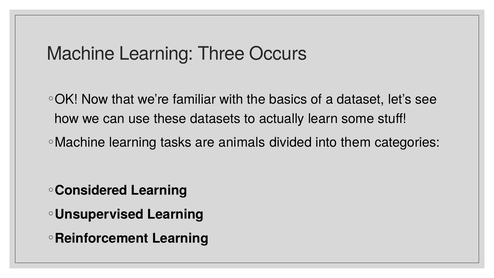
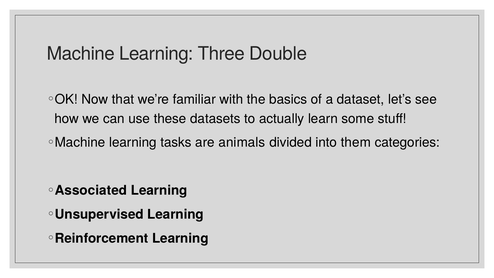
Occurs: Occurs -> Double
Considered: Considered -> Associated
